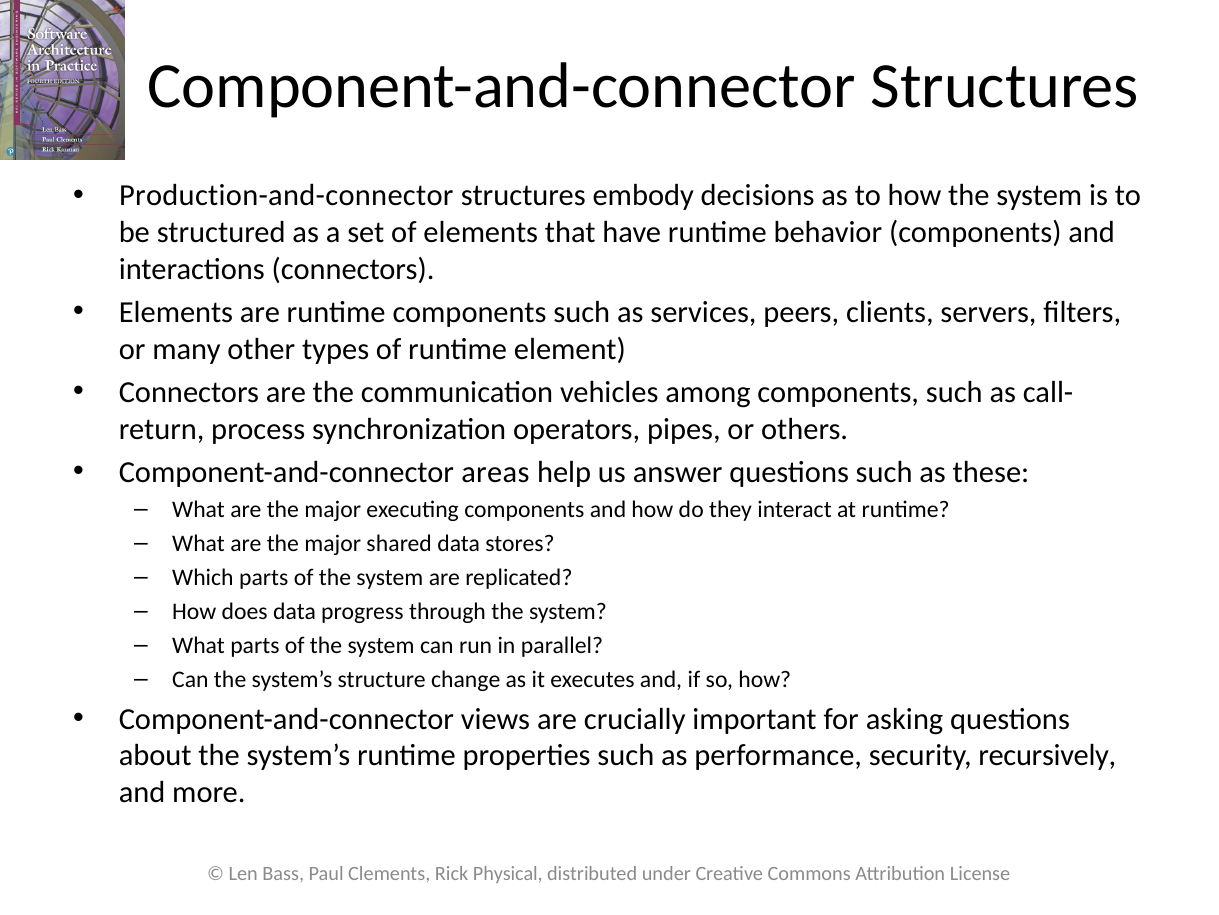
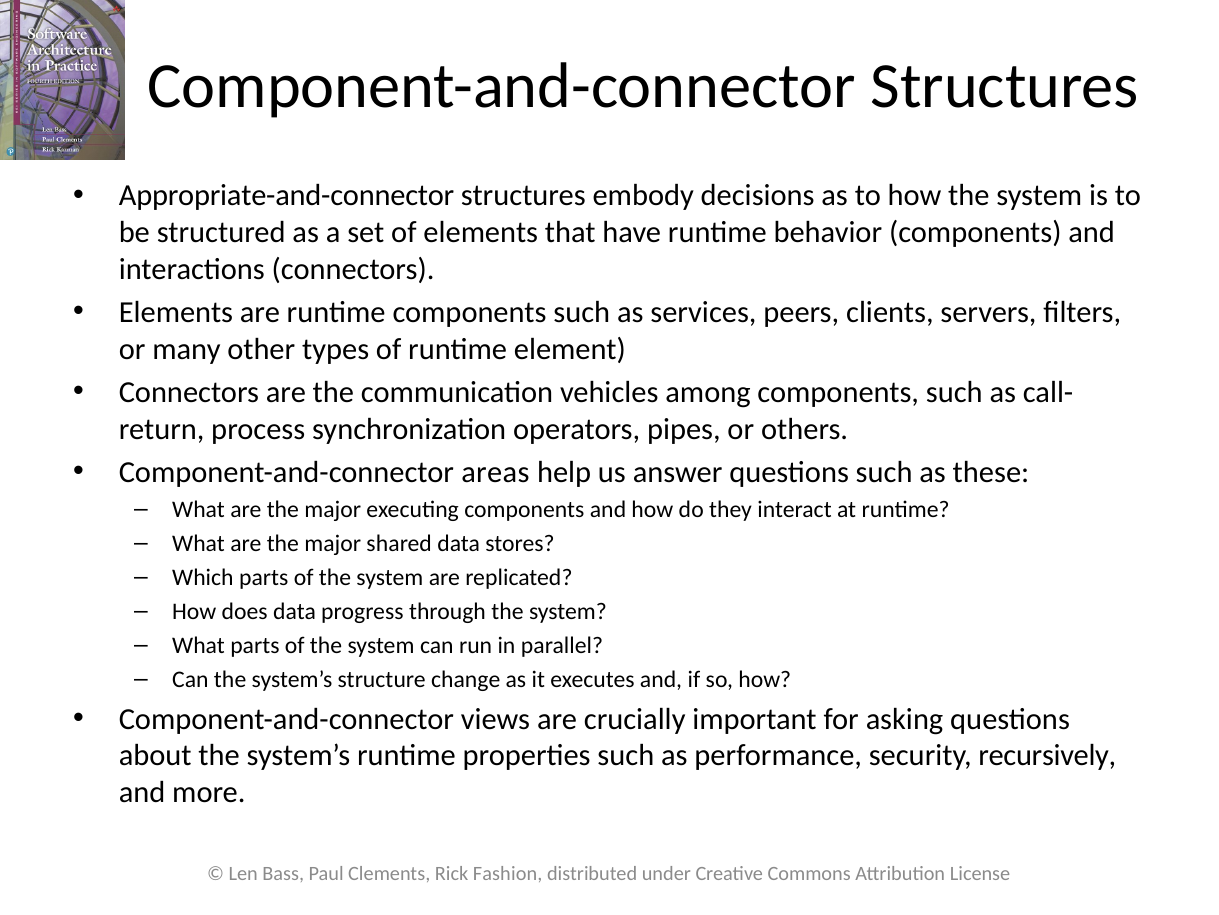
Production-and-connector: Production-and-connector -> Appropriate-and-connector
Physical: Physical -> Fashion
